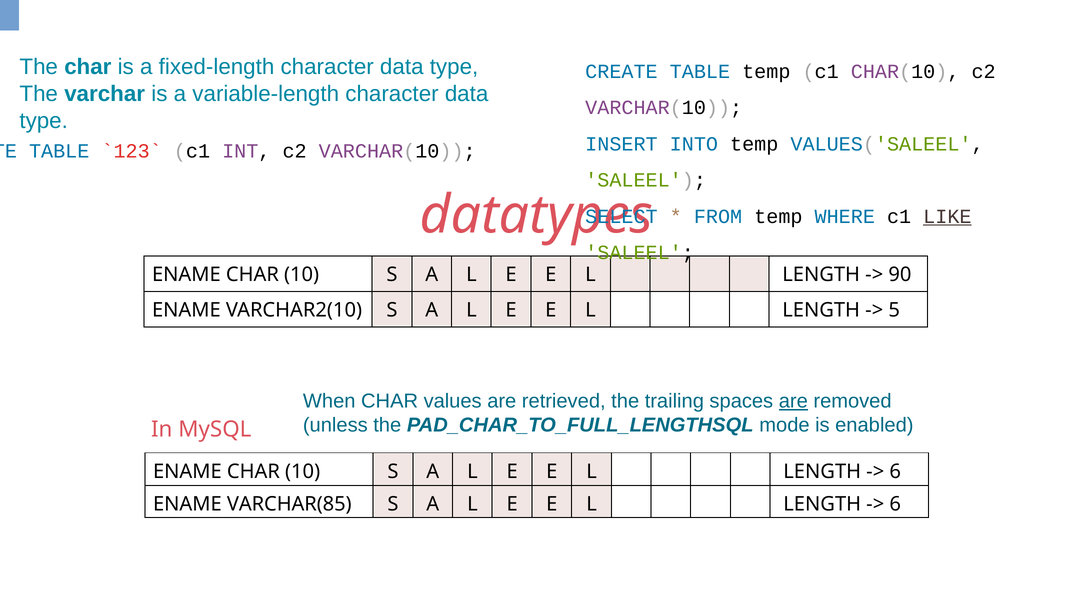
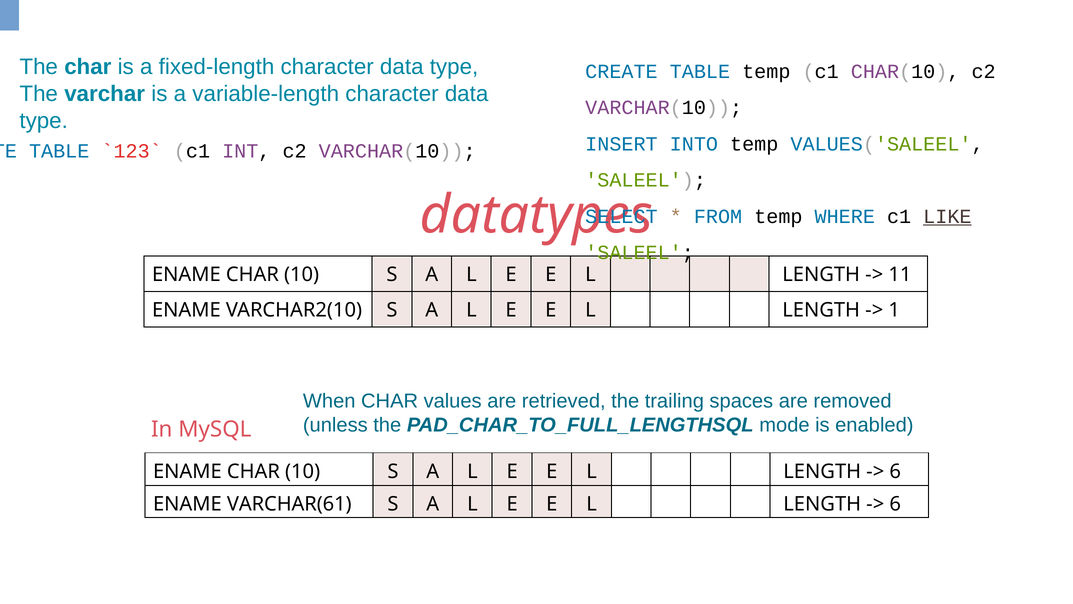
90: 90 -> 11
5: 5 -> 1
are at (793, 401) underline: present -> none
VARCHAR(85: VARCHAR(85 -> VARCHAR(61
